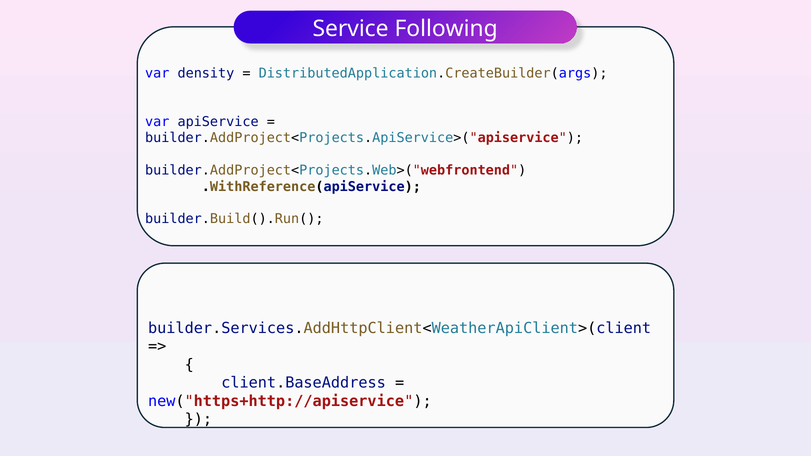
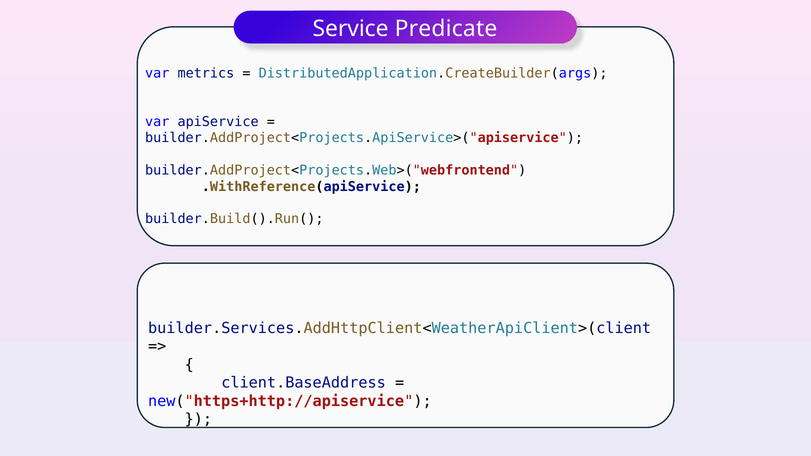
Following: Following -> Predicate
density: density -> metrics
